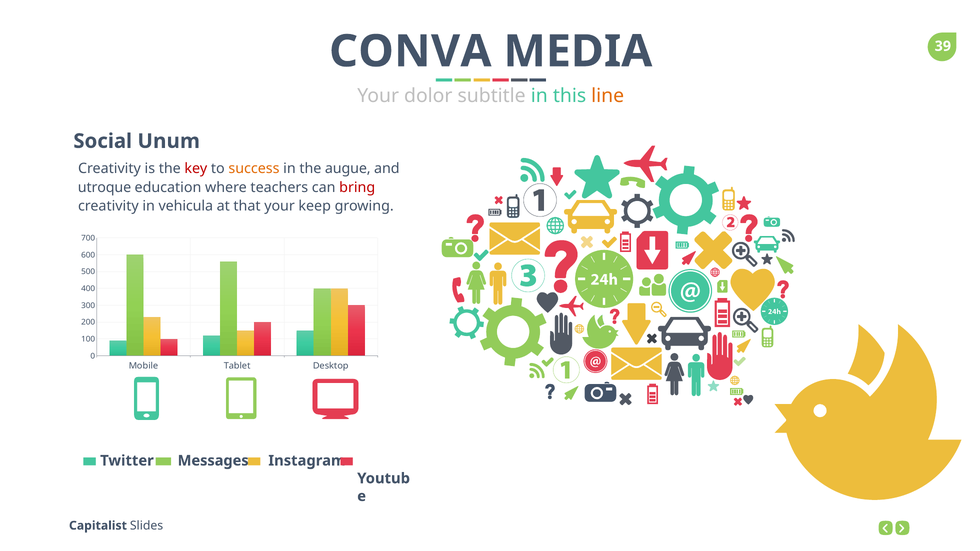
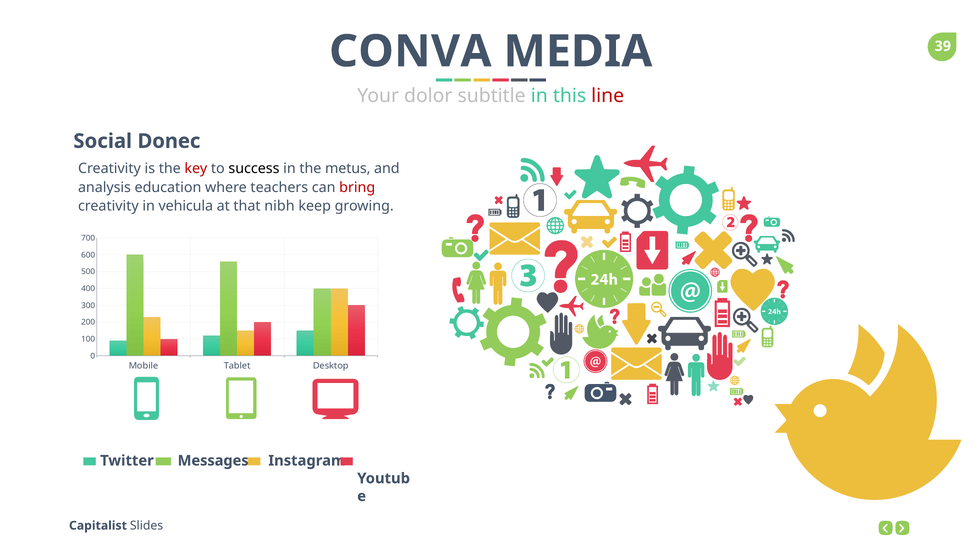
line colour: orange -> red
Unum: Unum -> Donec
success colour: orange -> black
augue: augue -> metus
utroque: utroque -> analysis
that your: your -> nibh
